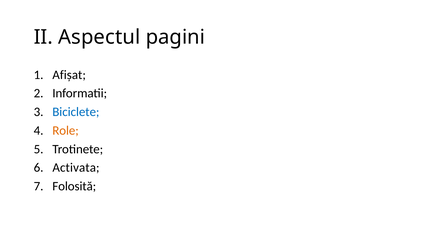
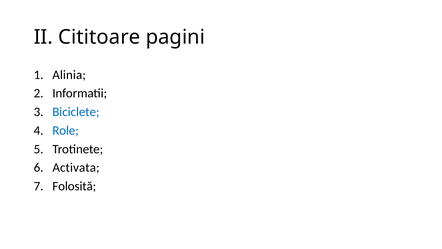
Aspectul: Aspectul -> Cititoare
Afișat: Afișat -> Alinia
Role colour: orange -> blue
